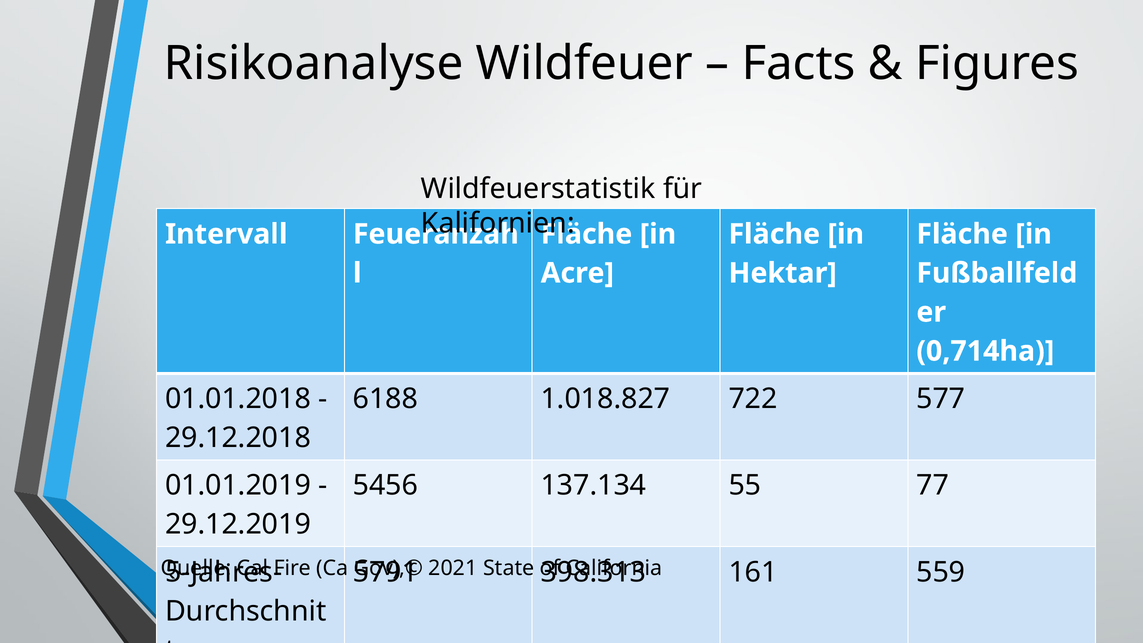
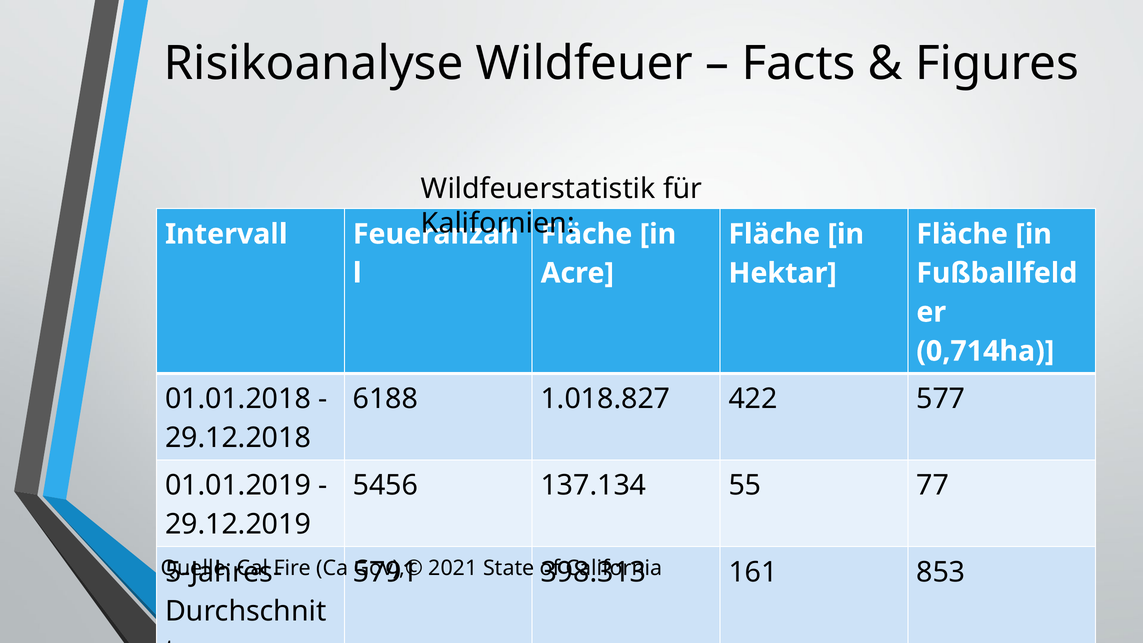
722: 722 -> 422
559: 559 -> 853
